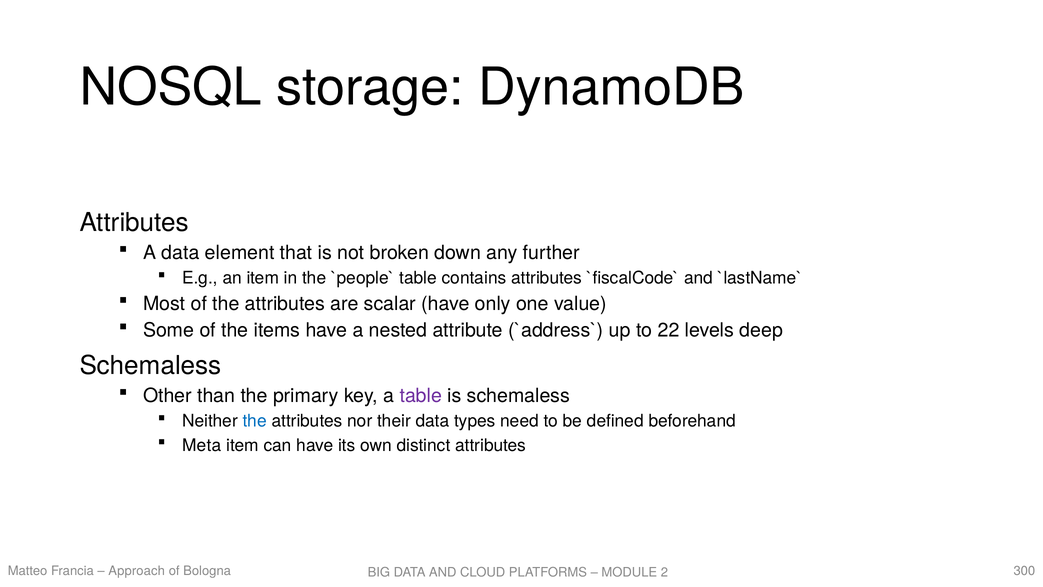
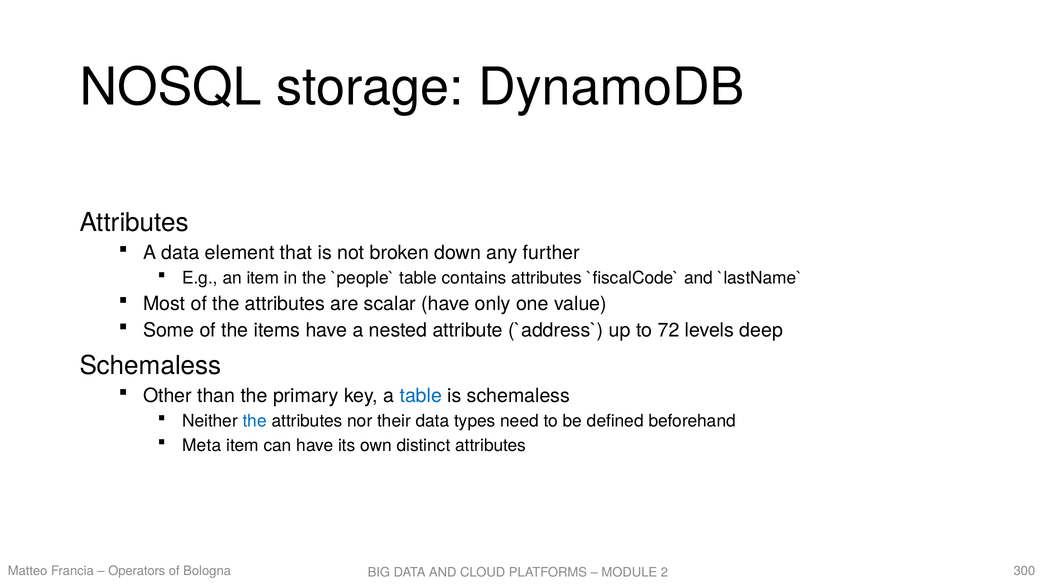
22: 22 -> 72
table at (421, 396) colour: purple -> blue
Approach: Approach -> Operators
